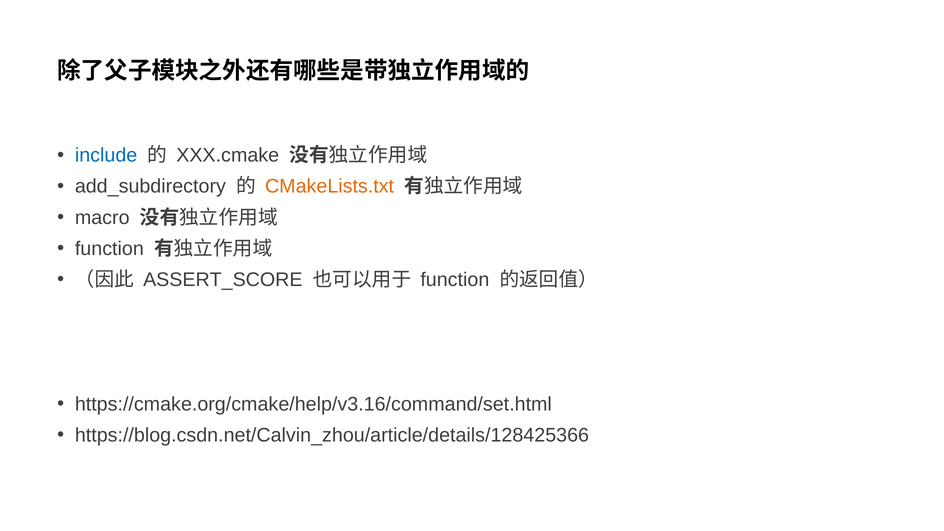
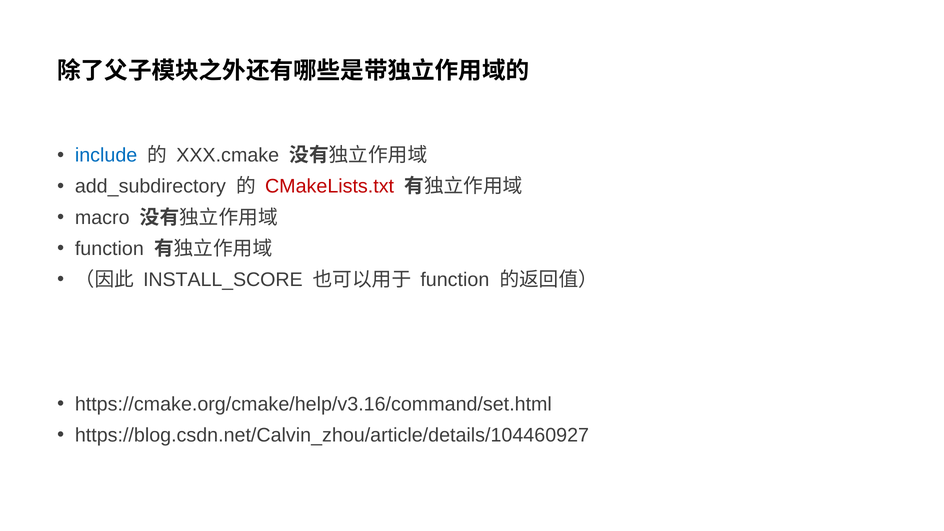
CMakeLists.txt colour: orange -> red
ASSERT_SCORE: ASSERT_SCORE -> INSTALL_SCORE
https://blog.csdn.net/Calvin_zhou/article/details/128425366: https://blog.csdn.net/Calvin_zhou/article/details/128425366 -> https://blog.csdn.net/Calvin_zhou/article/details/104460927
